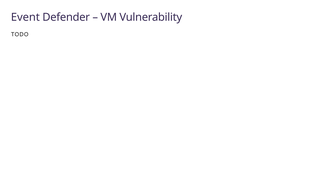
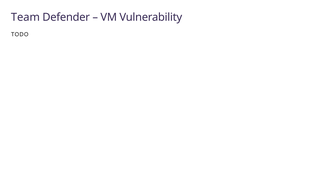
Event: Event -> Team
